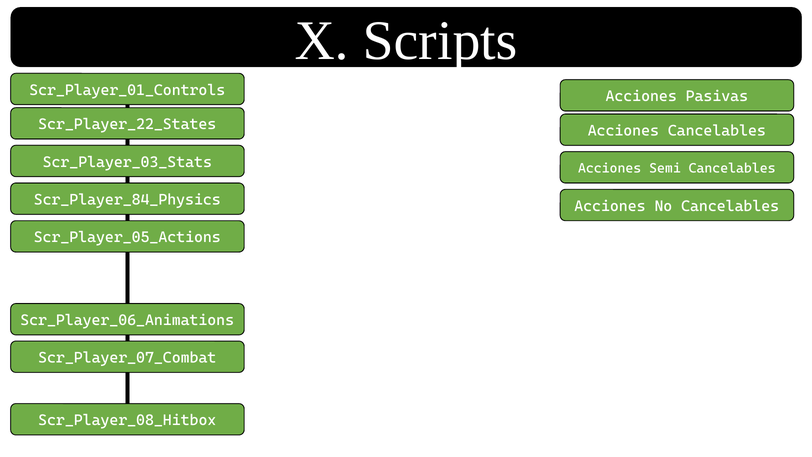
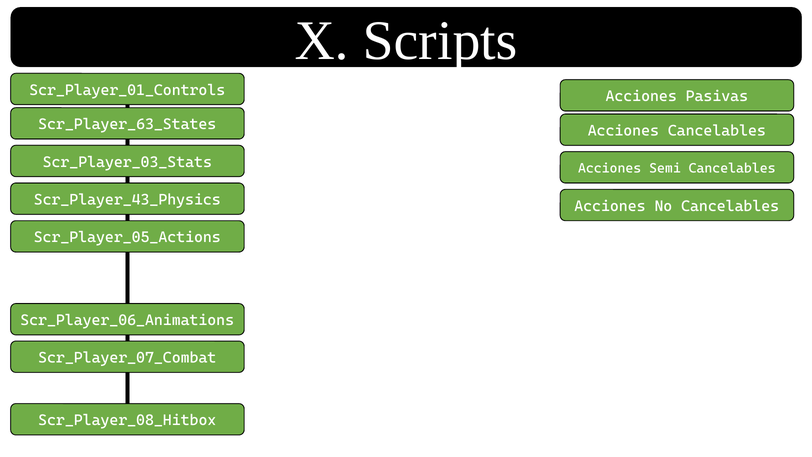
Scr_Player_22_States: Scr_Player_22_States -> Scr_Player_63_States
Scr_Player_84_Physics: Scr_Player_84_Physics -> Scr_Player_43_Physics
